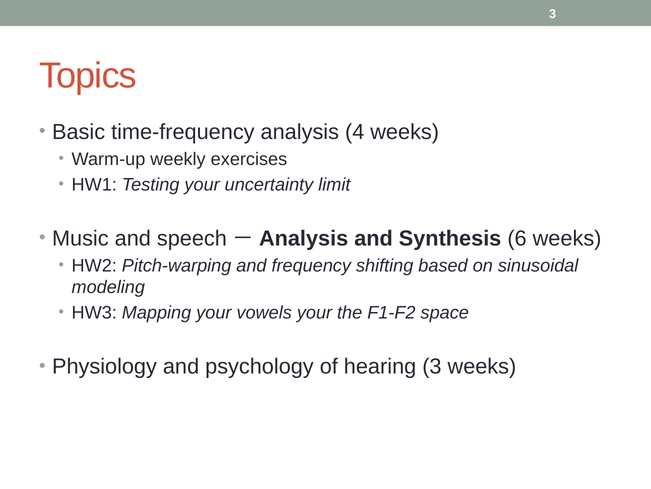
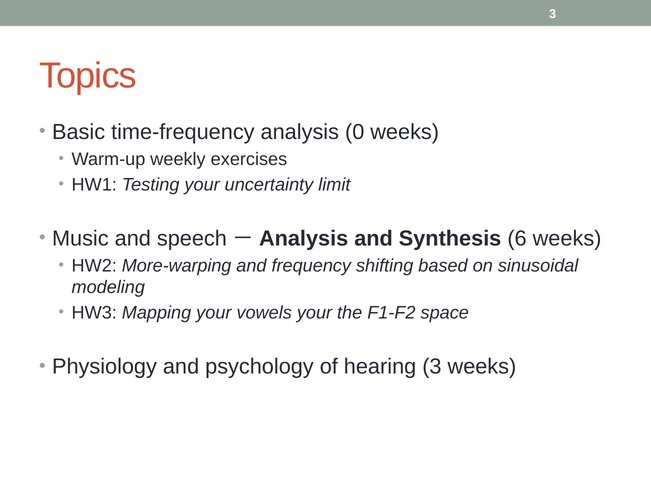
4: 4 -> 0
Pitch-warping: Pitch-warping -> More-warping
